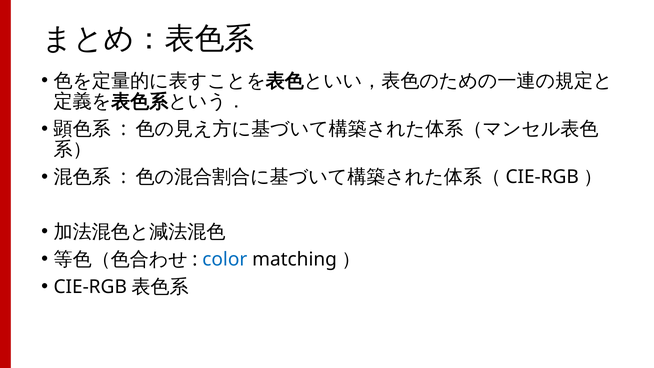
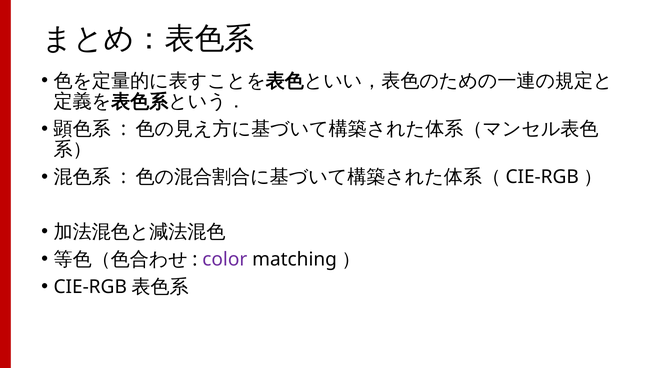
color colour: blue -> purple
